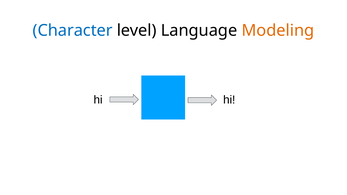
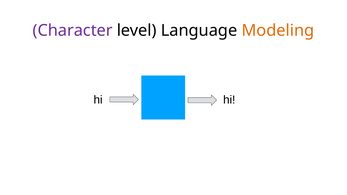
Character colour: blue -> purple
